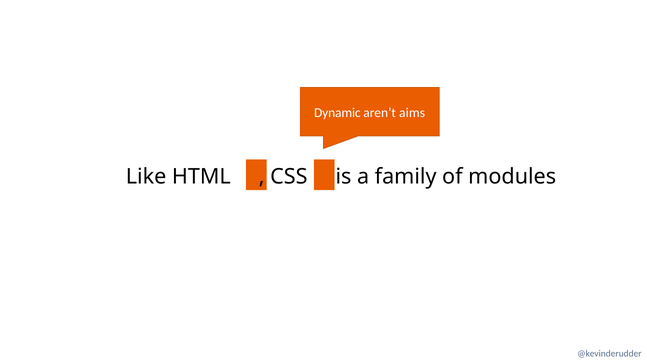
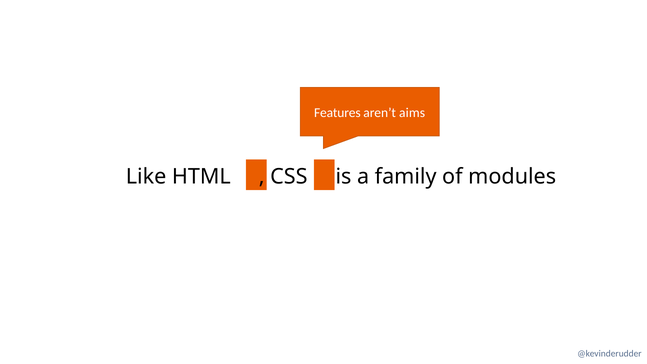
Dynamic: Dynamic -> Features
